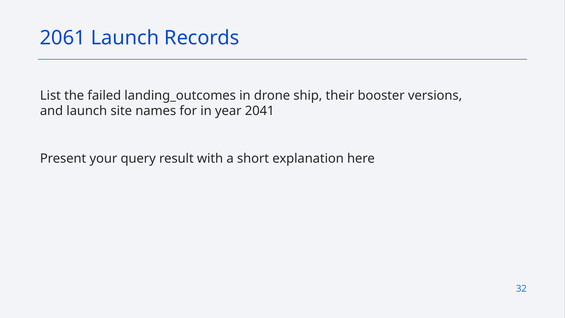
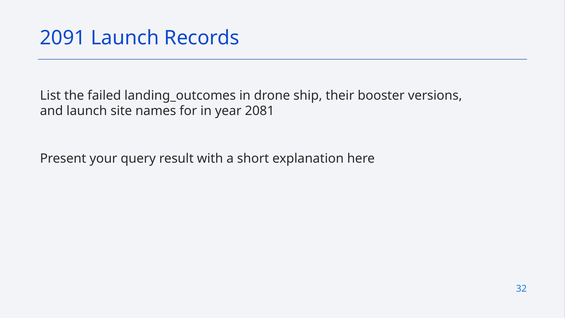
2061: 2061 -> 2091
2041: 2041 -> 2081
